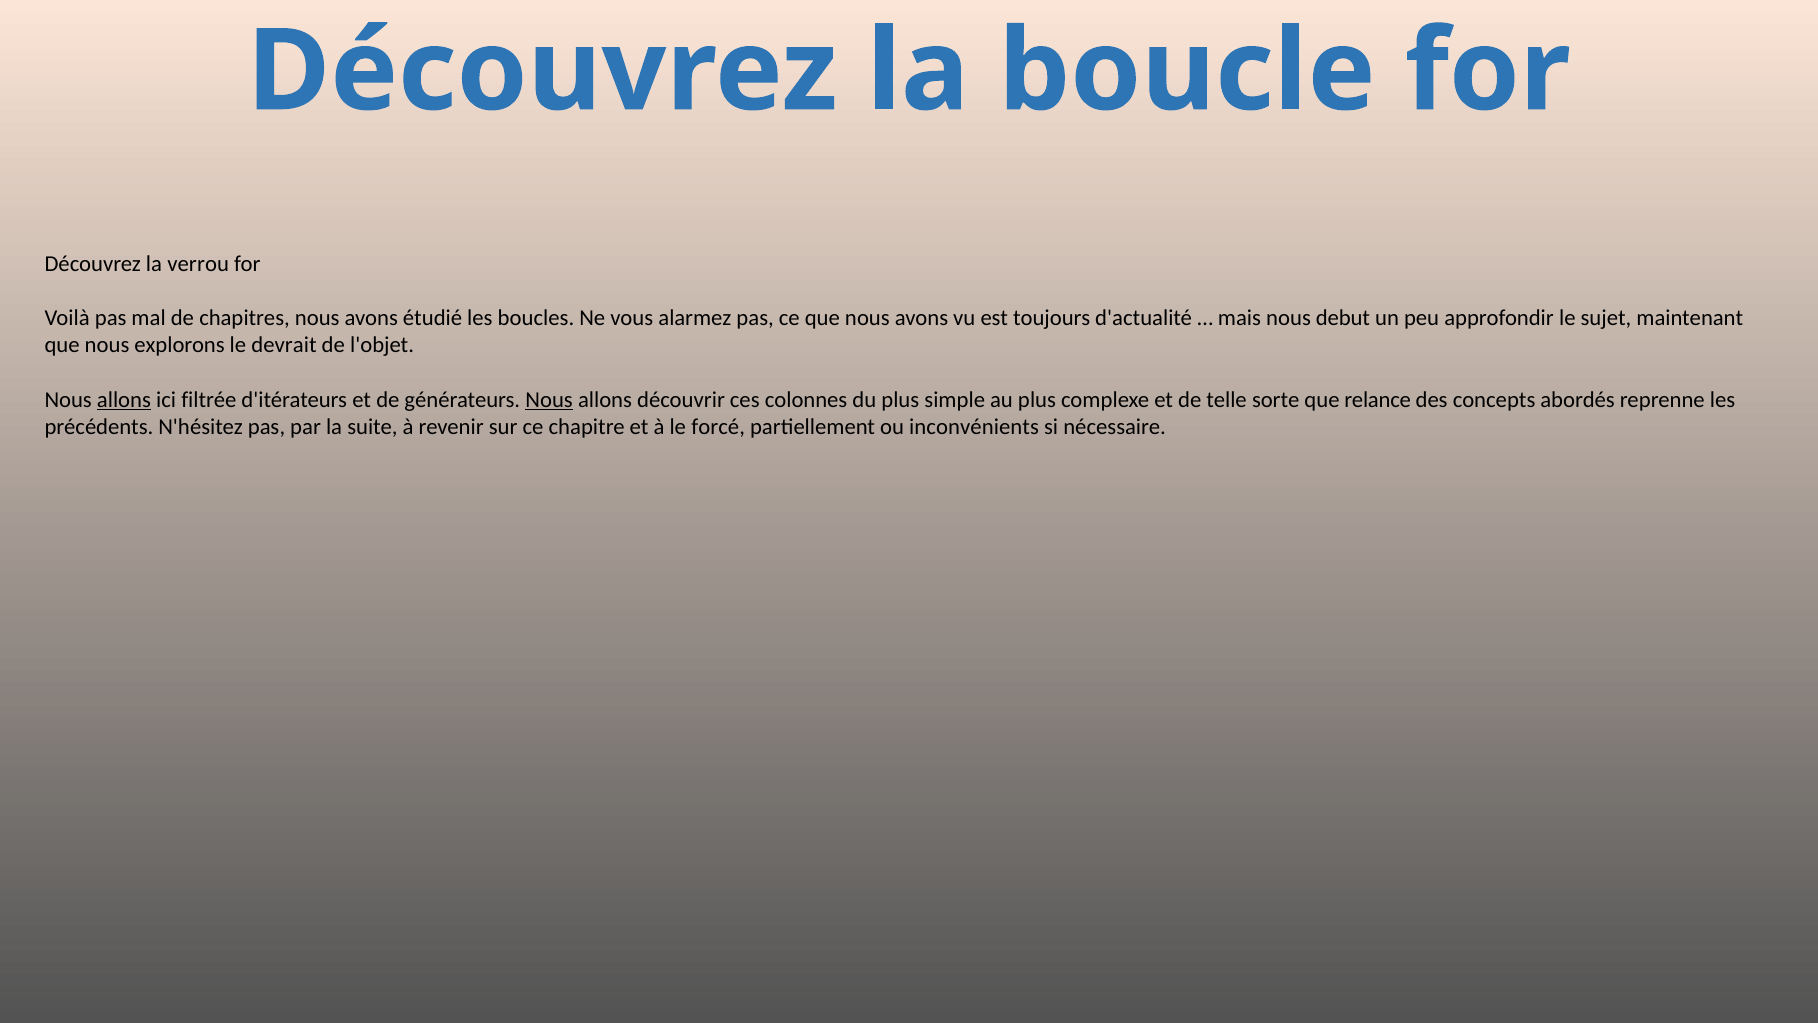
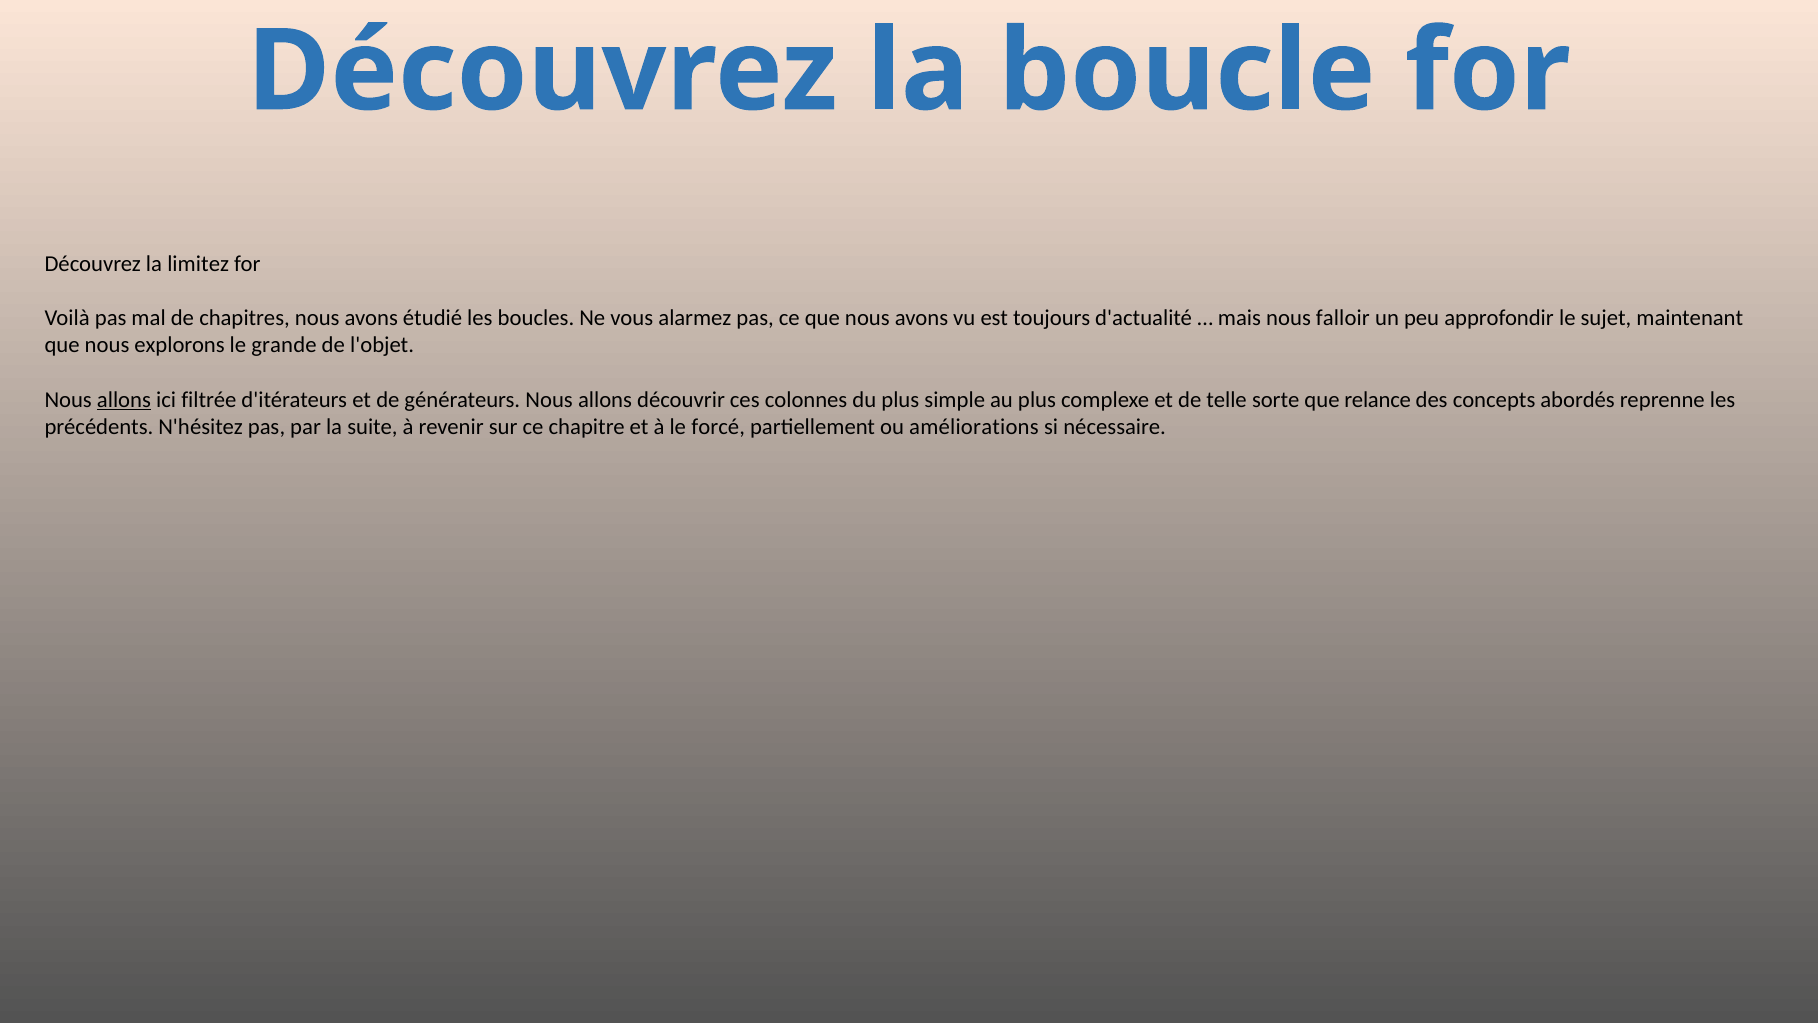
verrou: verrou -> limitez
debut: debut -> falloir
devrait: devrait -> grande
Nous at (549, 400) underline: present -> none
inconvénients: inconvénients -> améliorations
